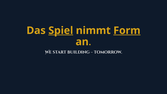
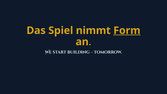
Spiel underline: present -> none
